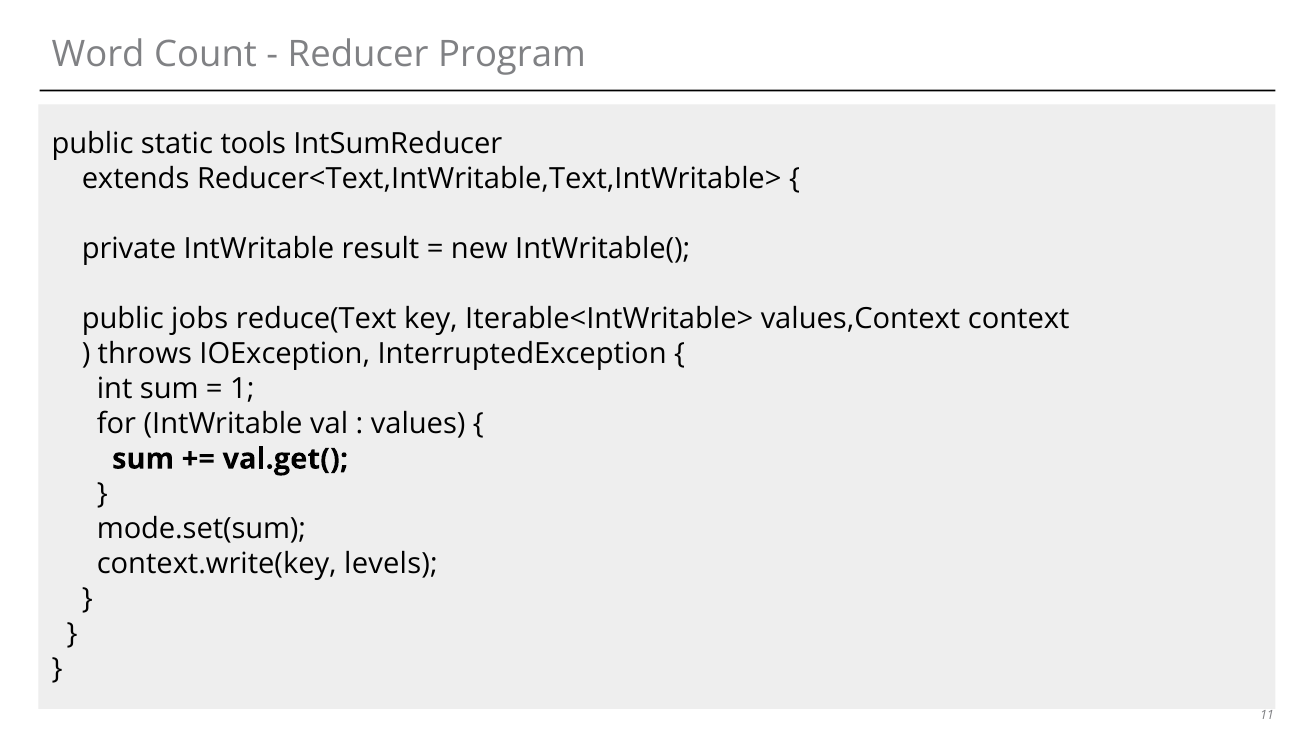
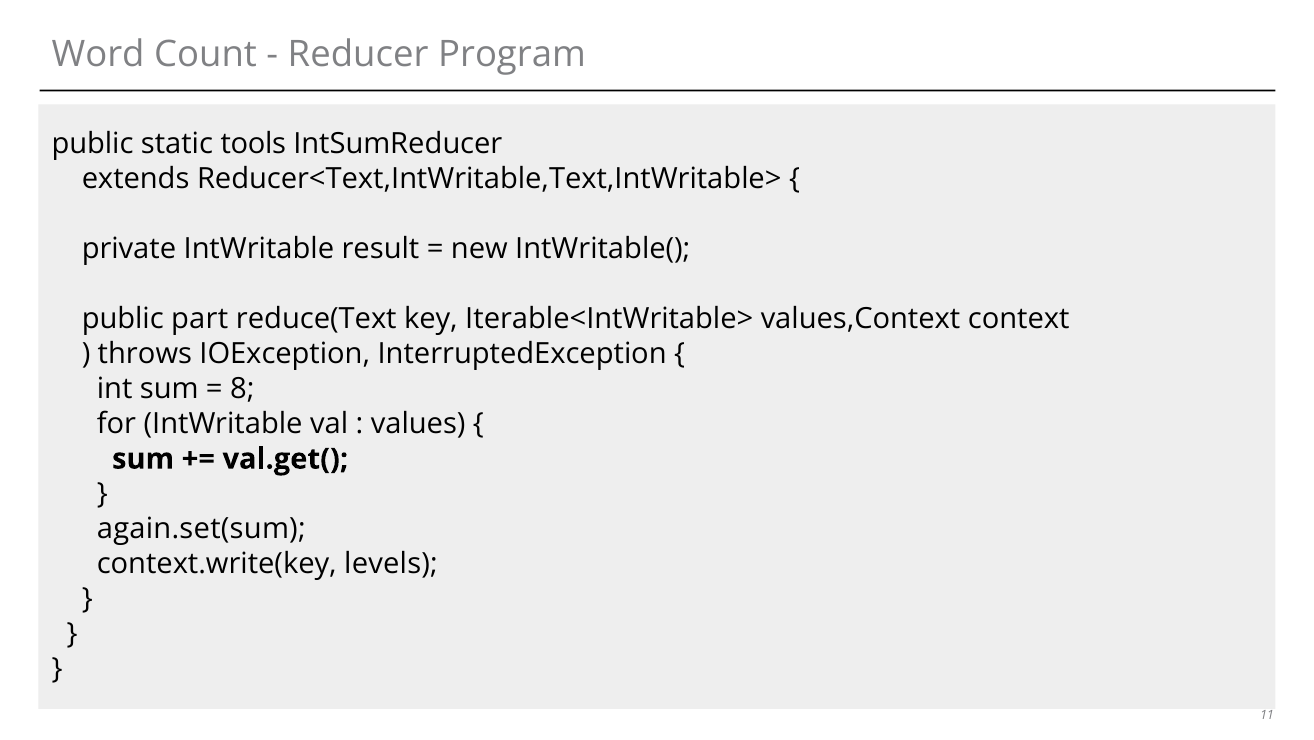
jobs: jobs -> part
1: 1 -> 8
mode.set(sum: mode.set(sum -> again.set(sum
